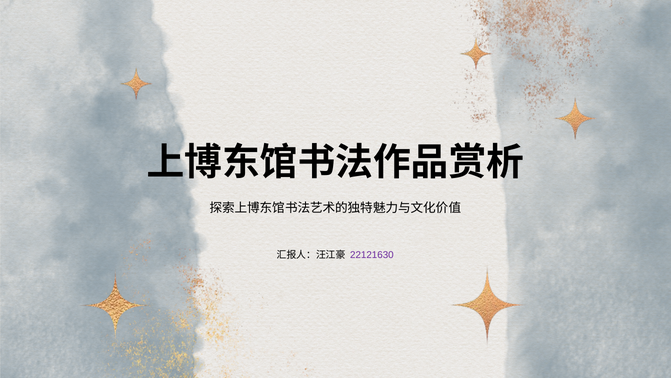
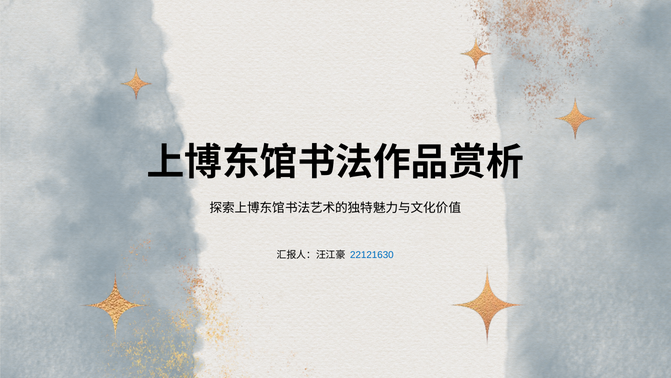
22121630 colour: purple -> blue
